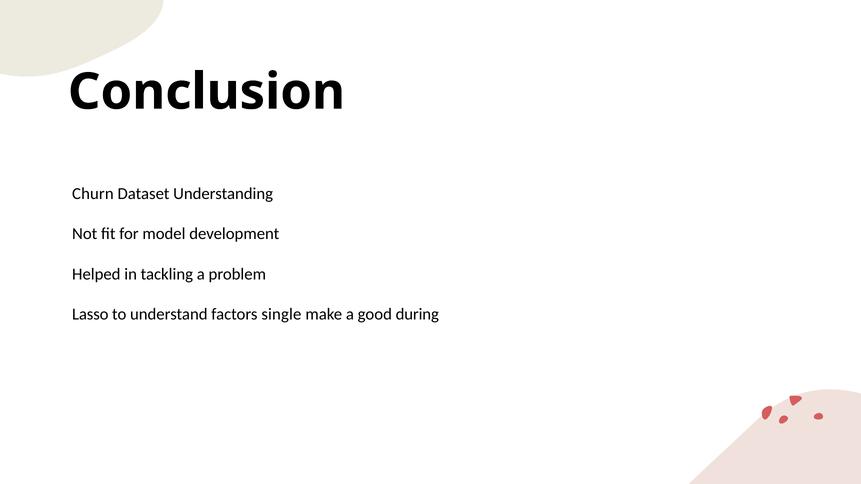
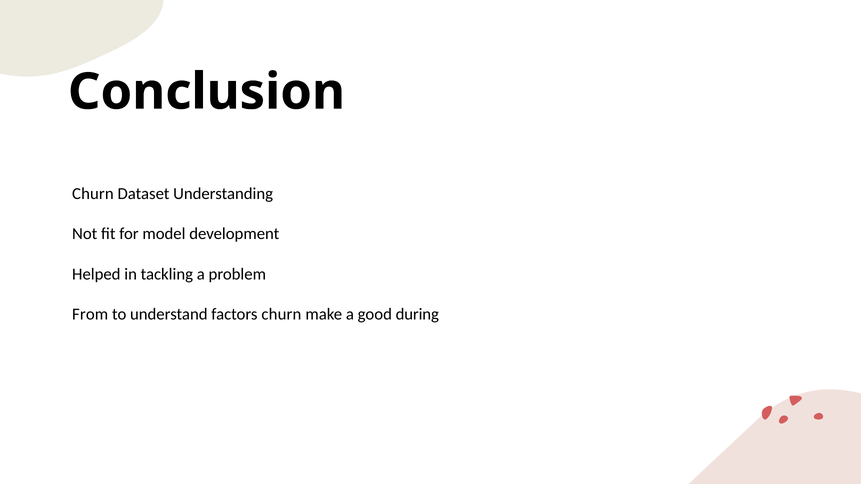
Lasso: Lasso -> From
factors single: single -> churn
